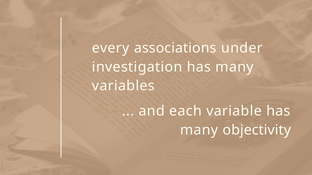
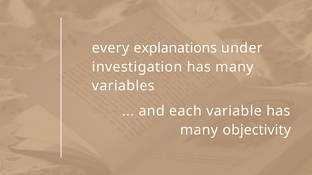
associations: associations -> explanations
